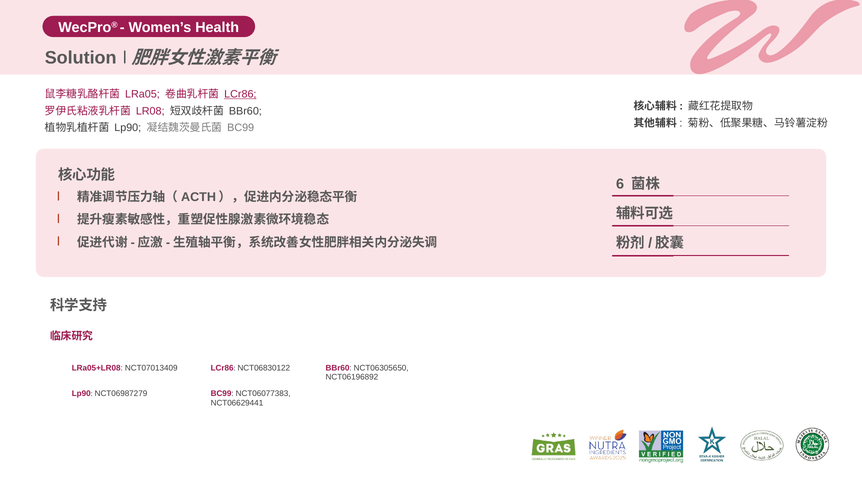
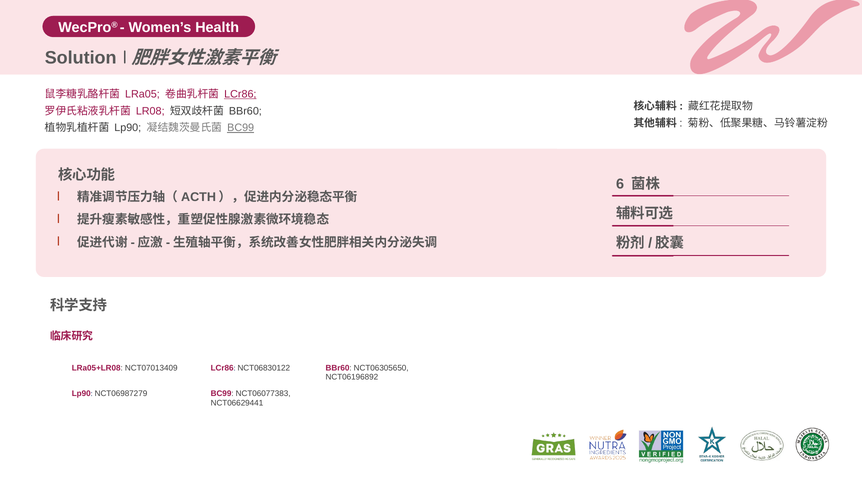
BC99 at (241, 128) underline: none -> present
